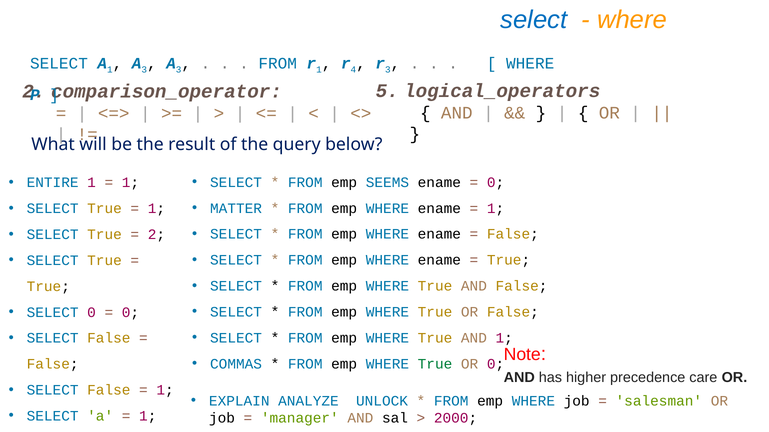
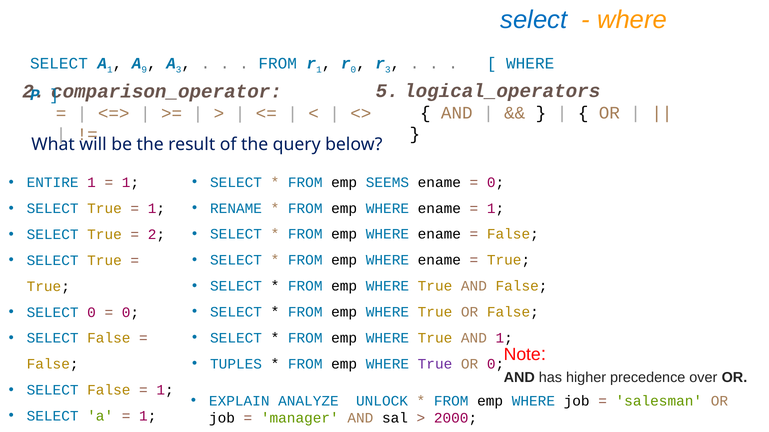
3 at (144, 70): 3 -> 9
4 at (353, 70): 4 -> 0
MATTER: MATTER -> RENAME
COMMAS: COMMAS -> TUPLES
True at (435, 364) colour: green -> purple
care: care -> over
